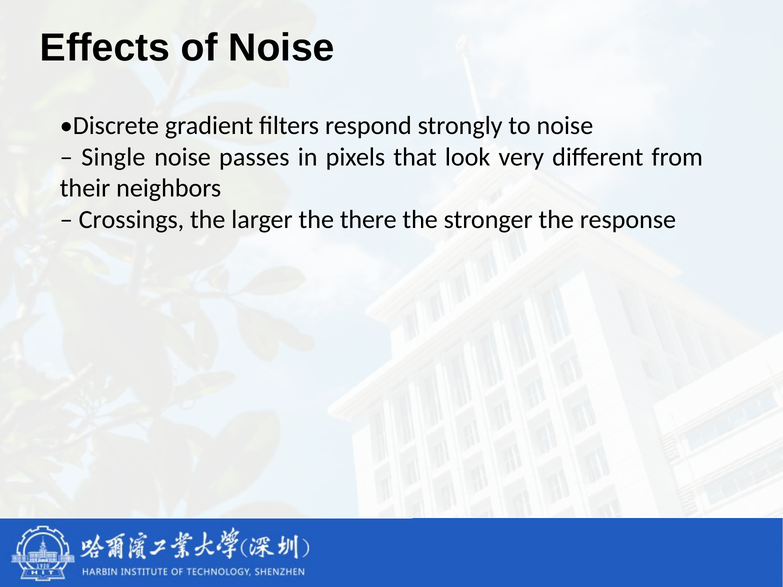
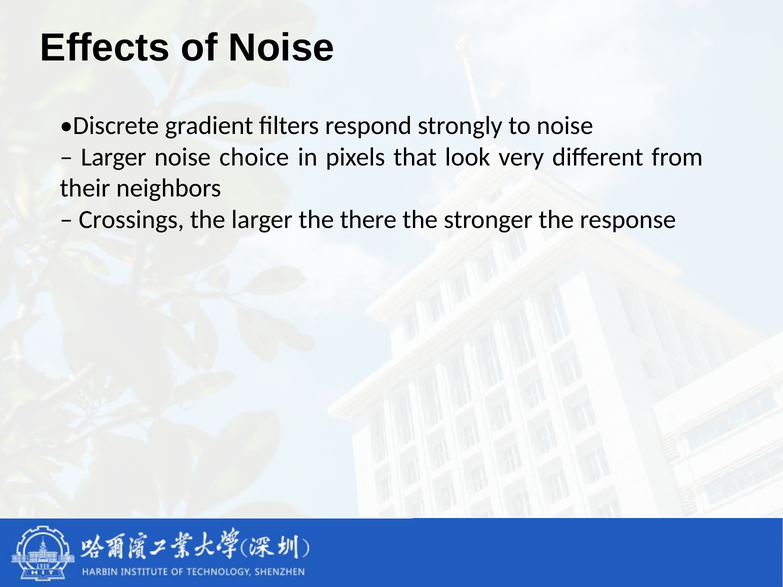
Single at (113, 157): Single -> Larger
passes: passes -> choice
